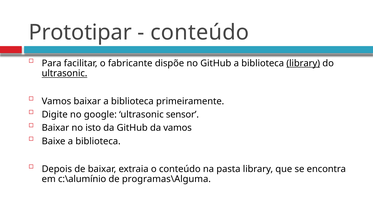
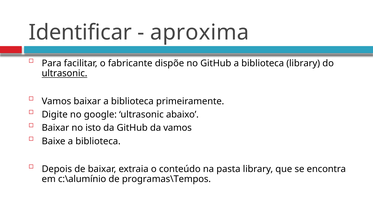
Prototipar: Prototipar -> Identificar
conteúdo at (200, 32): conteúdo -> aproxima
library at (303, 63) underline: present -> none
sensor: sensor -> abaixo
programas\Alguma: programas\Alguma -> programas\Tempos
